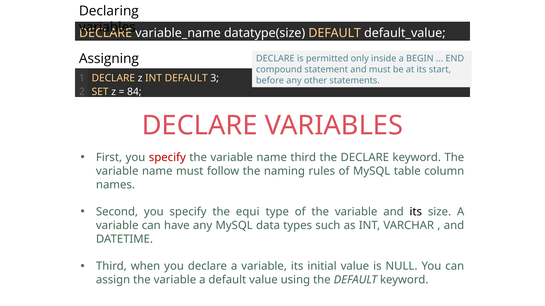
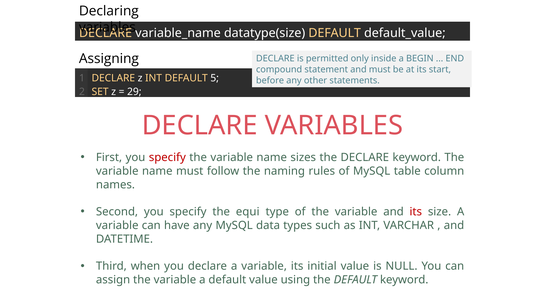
3: 3 -> 5
84: 84 -> 29
name third: third -> sizes
its at (416, 212) colour: black -> red
